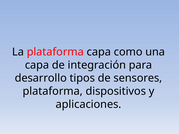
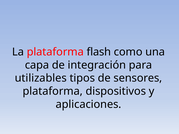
plataforma capa: capa -> flash
desarrollo: desarrollo -> utilizables
